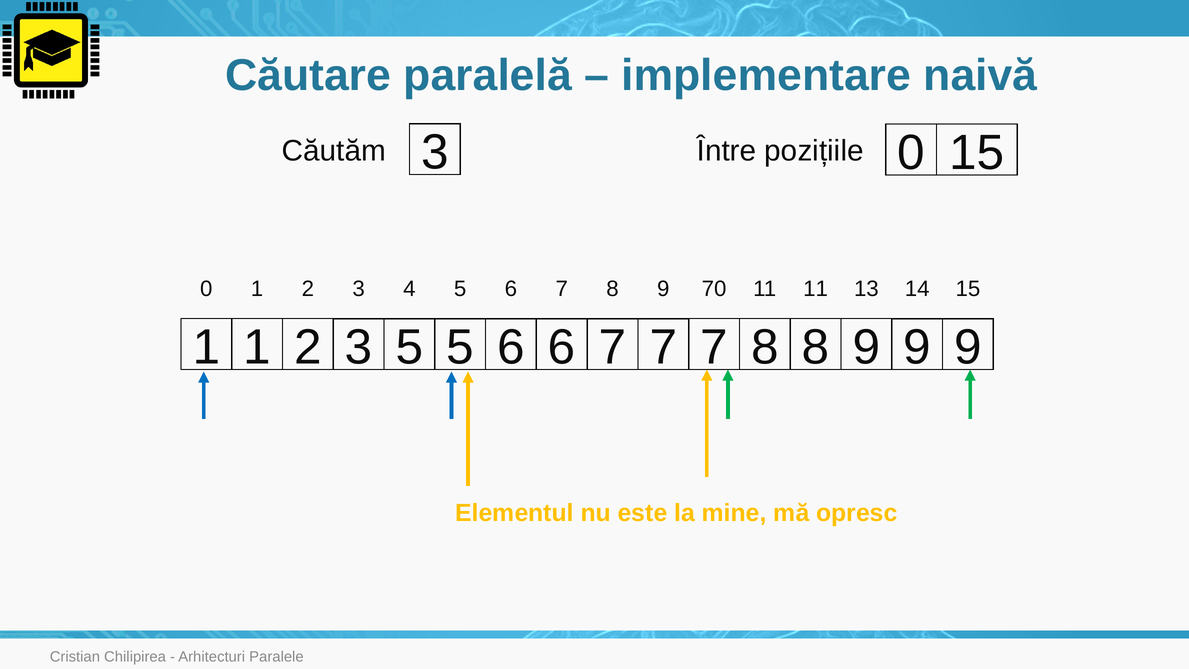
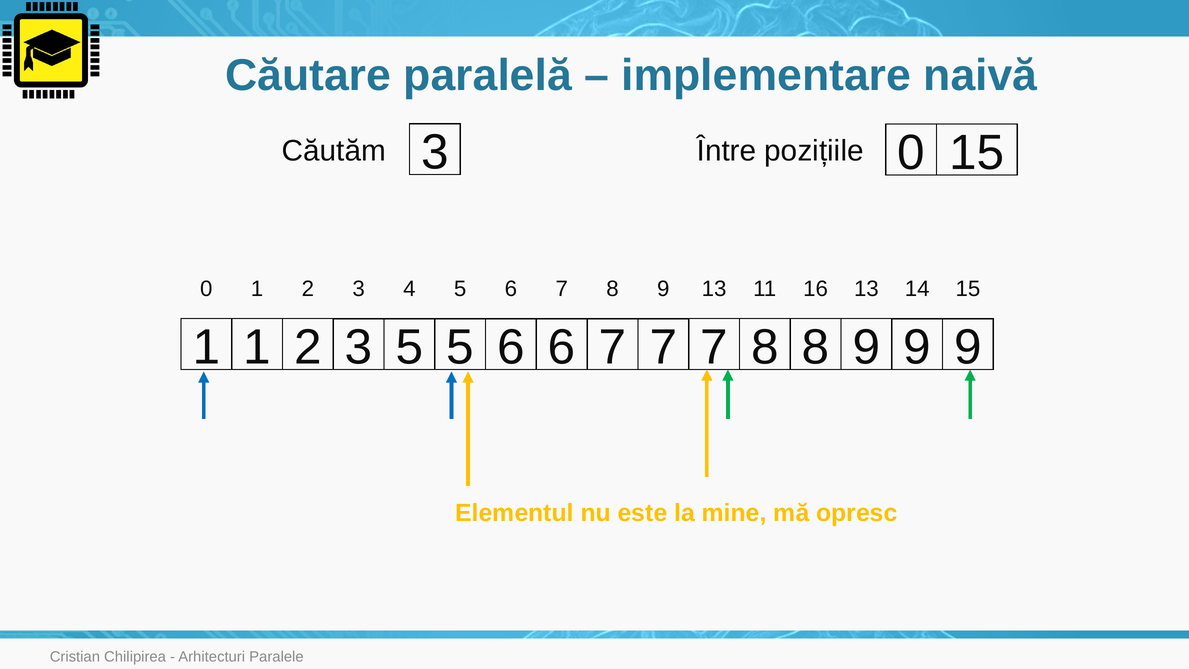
9 70: 70 -> 13
11 11: 11 -> 16
